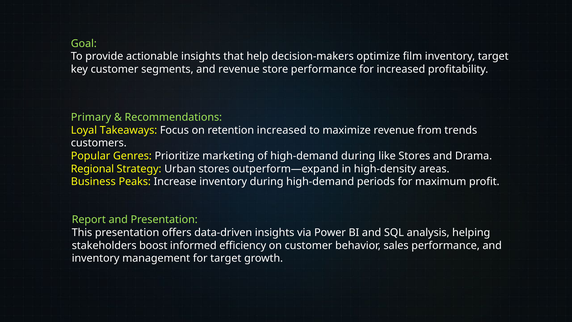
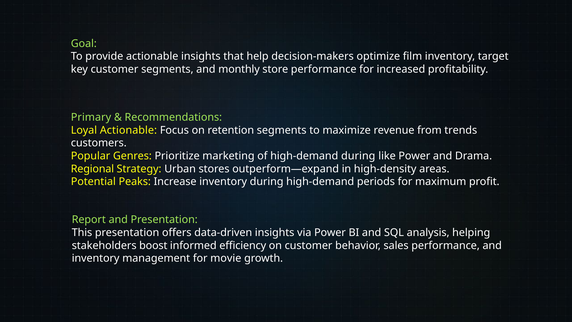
and revenue: revenue -> monthly
Loyal Takeaways: Takeaways -> Actionable
retention increased: increased -> segments
like Stores: Stores -> Power
Business: Business -> Potential
for target: target -> movie
